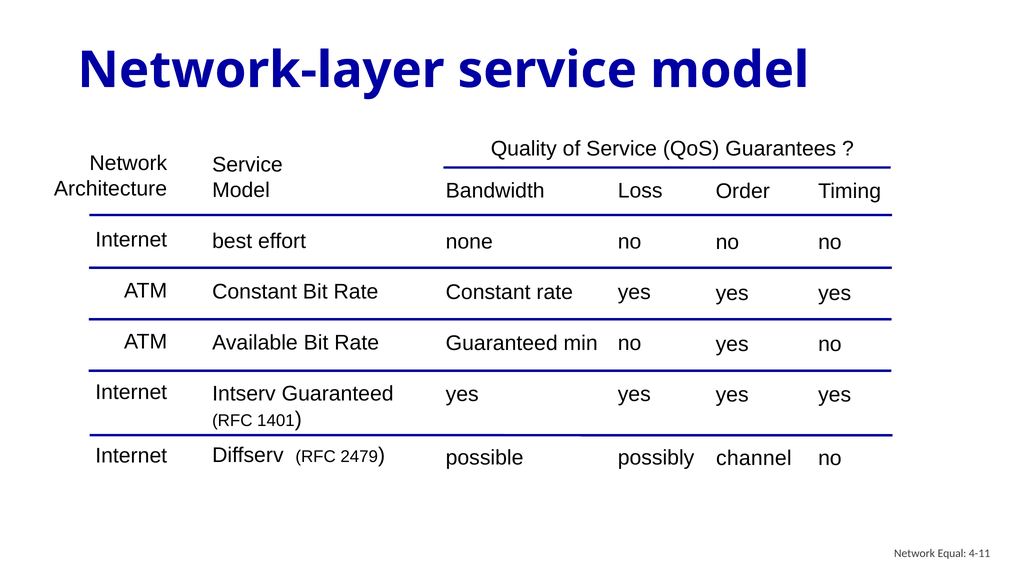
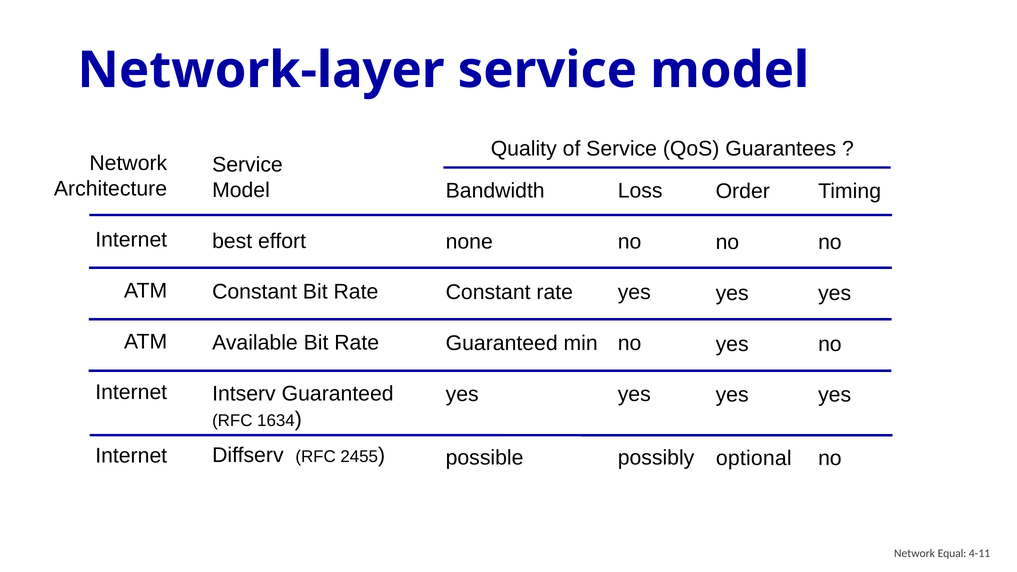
1401: 1401 -> 1634
2479: 2479 -> 2455
channel: channel -> optional
